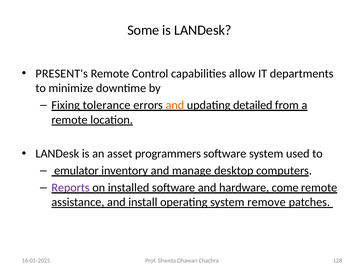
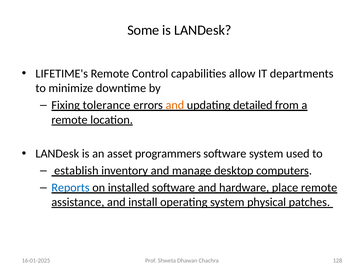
PRESENT's: PRESENT's -> LIFETIME's
emulator: emulator -> establish
Reports colour: purple -> blue
come: come -> place
remove: remove -> physical
